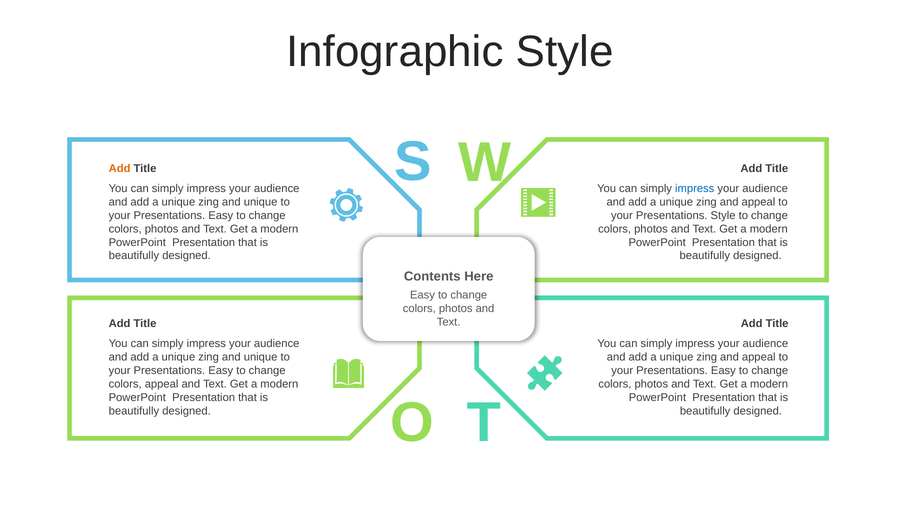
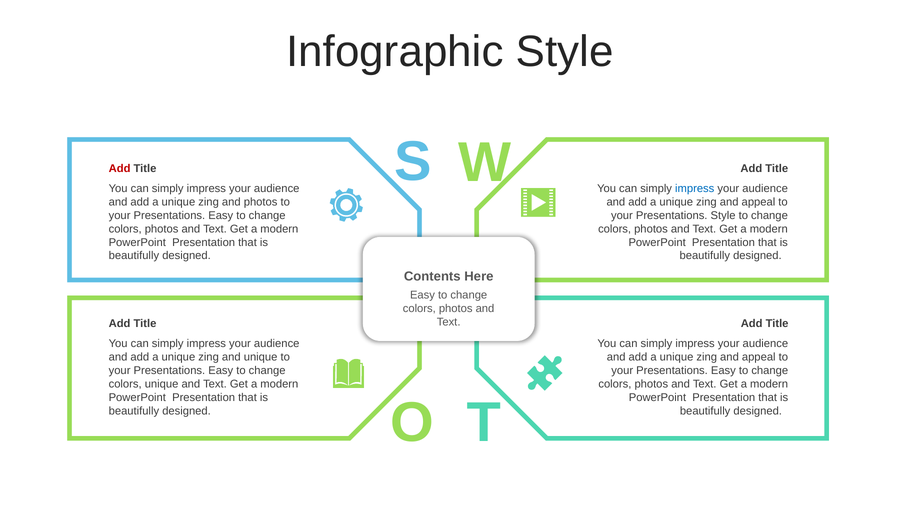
Add at (120, 169) colour: orange -> red
unique at (261, 202): unique -> photos
colors appeal: appeal -> unique
